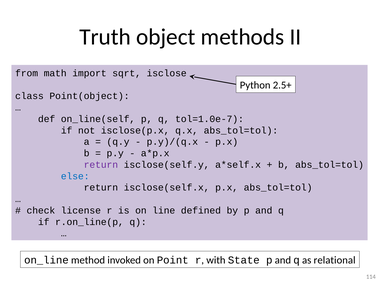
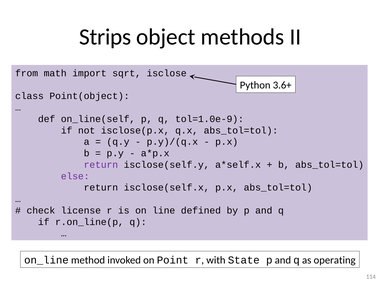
Truth: Truth -> Strips
2.5+: 2.5+ -> 3.6+
tol=1.0e-7: tol=1.0e-7 -> tol=1.0e-9
else colour: blue -> purple
relational: relational -> operating
